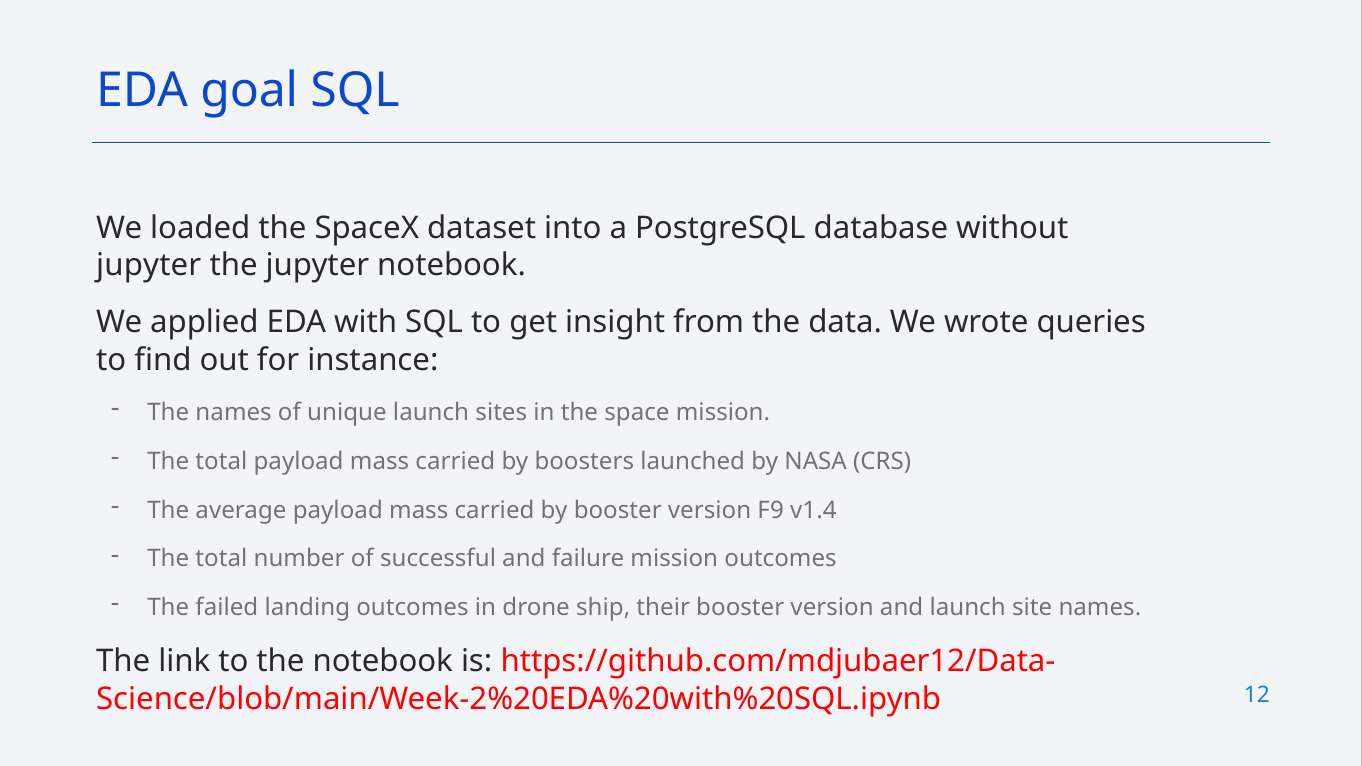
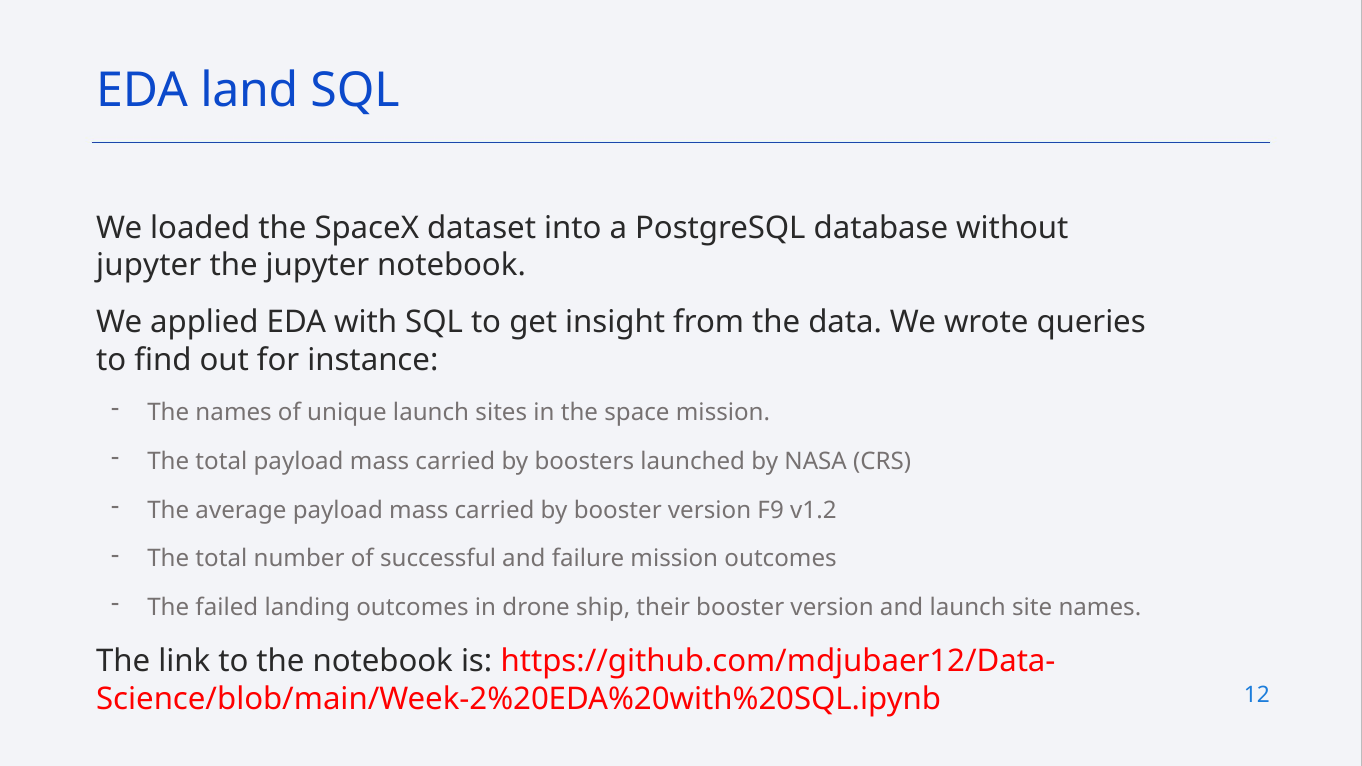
goal: goal -> land
v1.4: v1.4 -> v1.2
